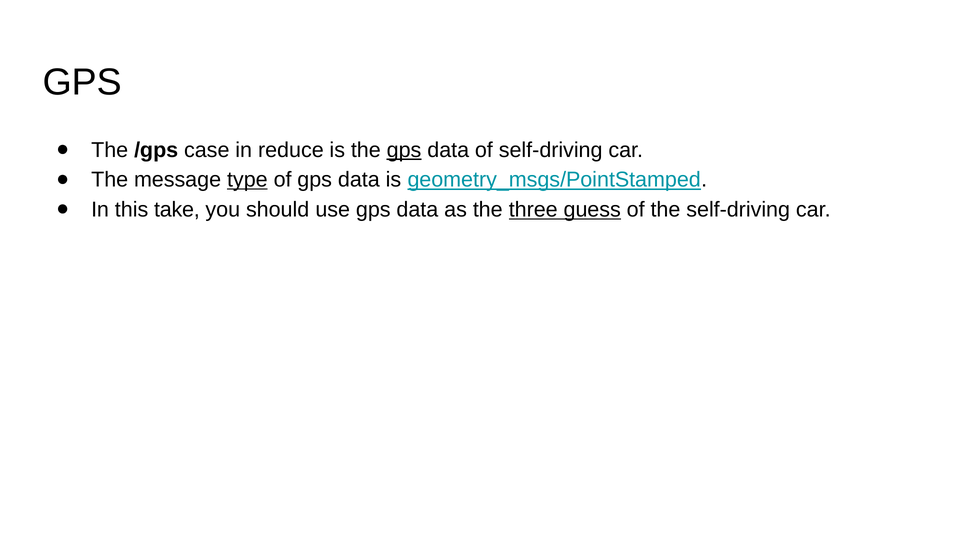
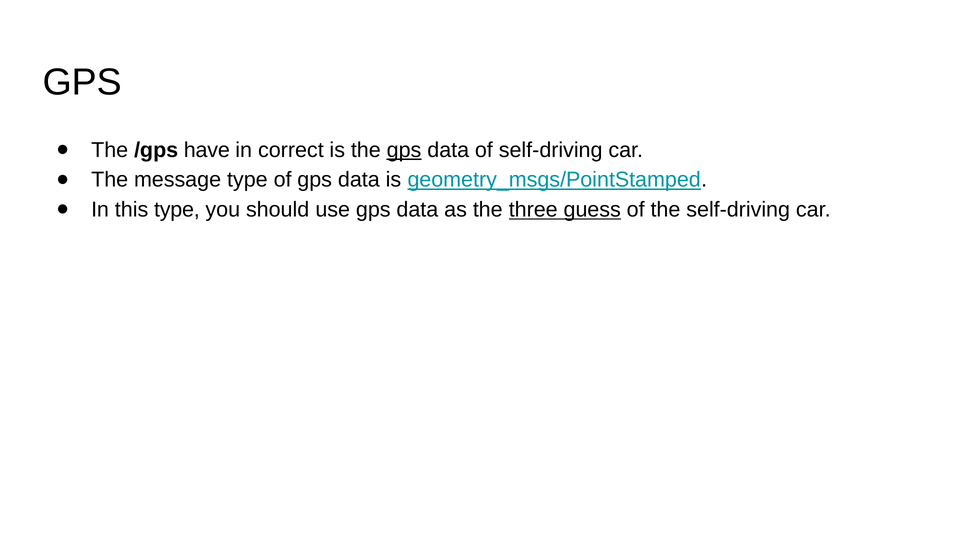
case: case -> have
reduce: reduce -> correct
type at (247, 180) underline: present -> none
this take: take -> type
